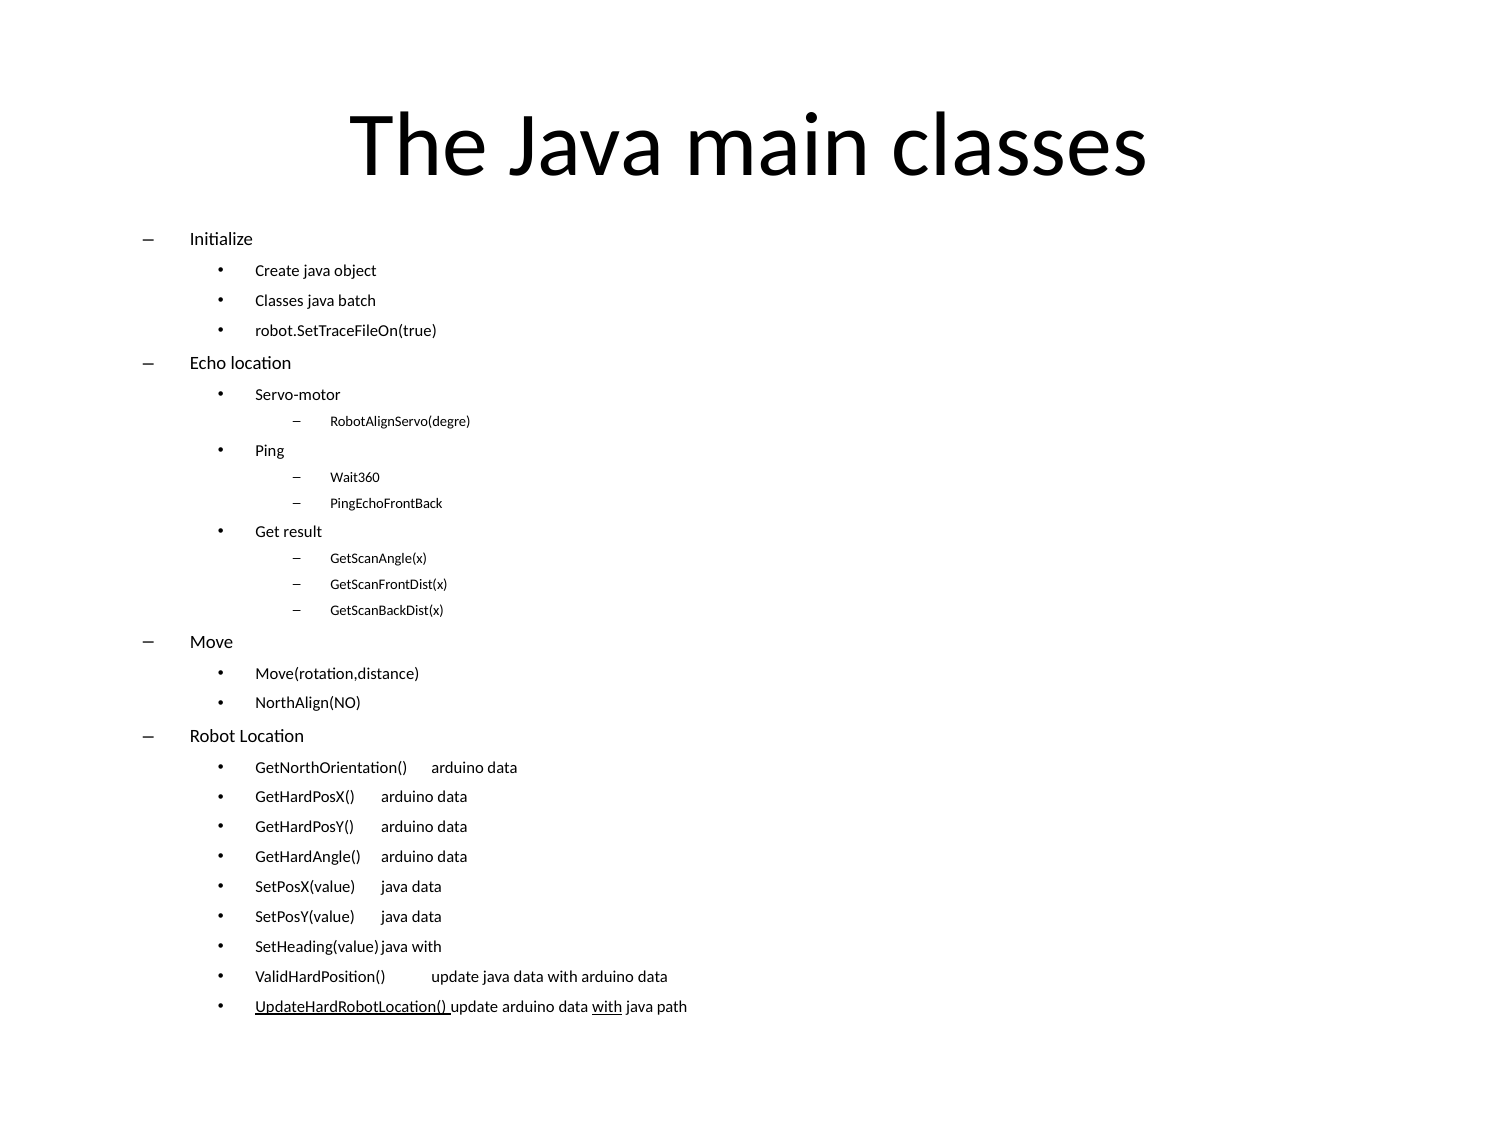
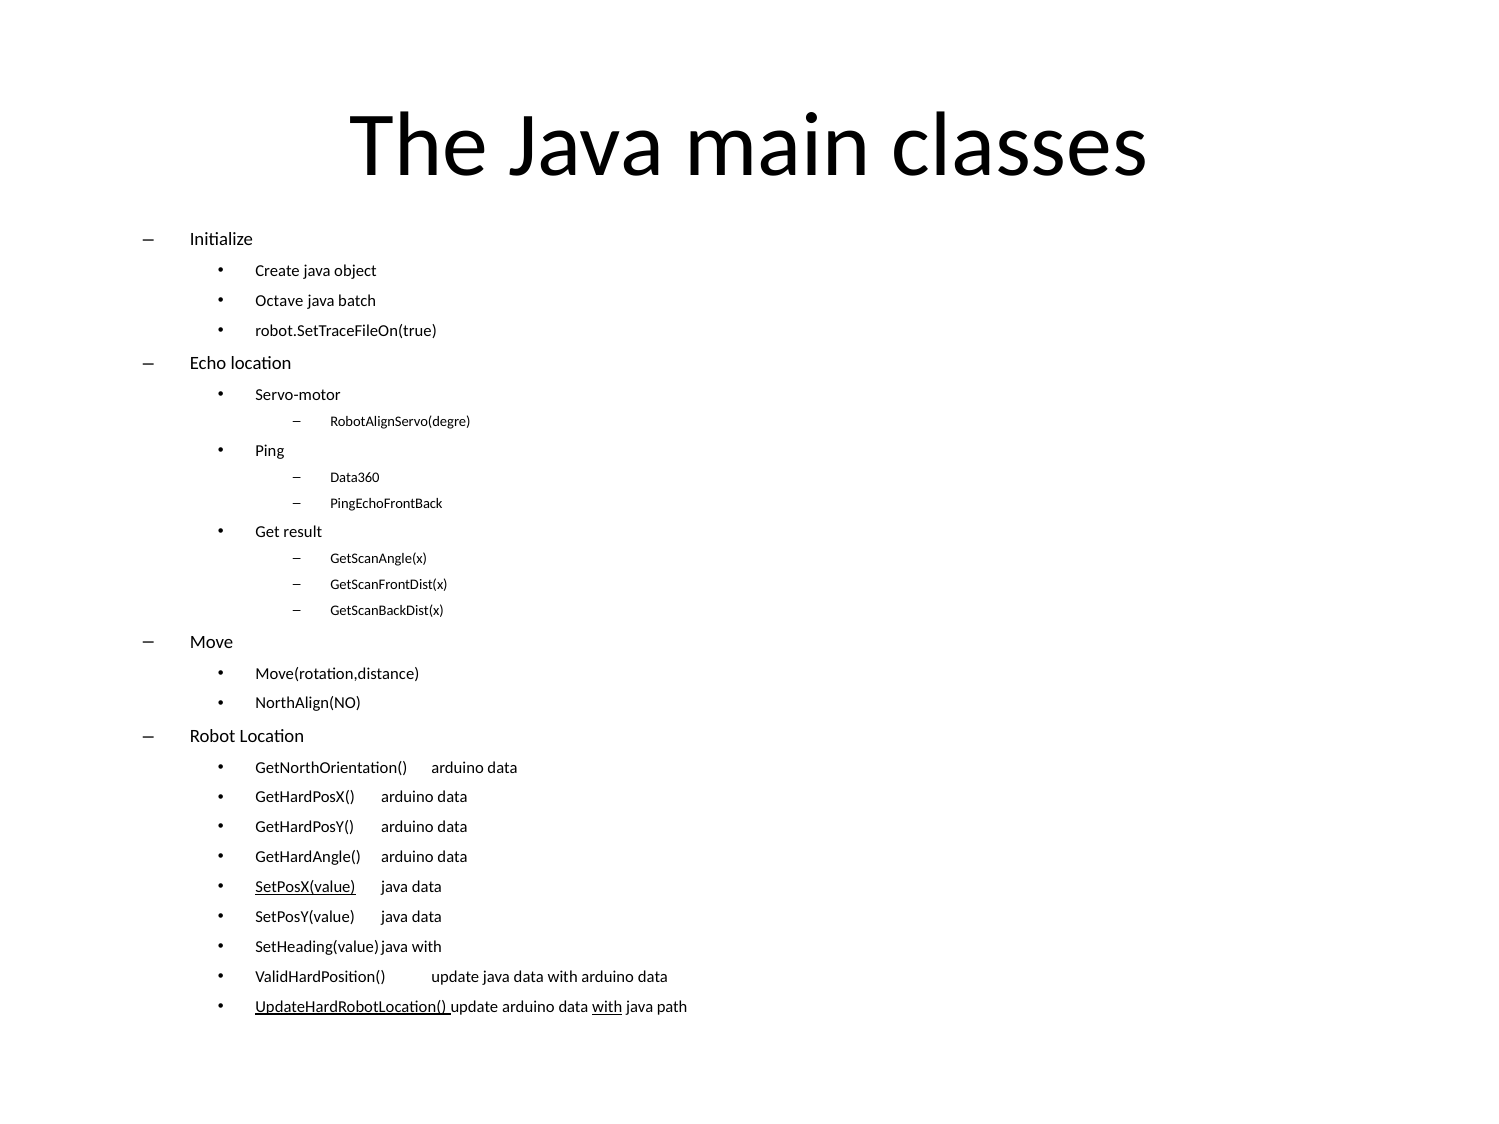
Classes at (280, 301): Classes -> Octave
Wait360: Wait360 -> Data360
SetPosX(value underline: none -> present
